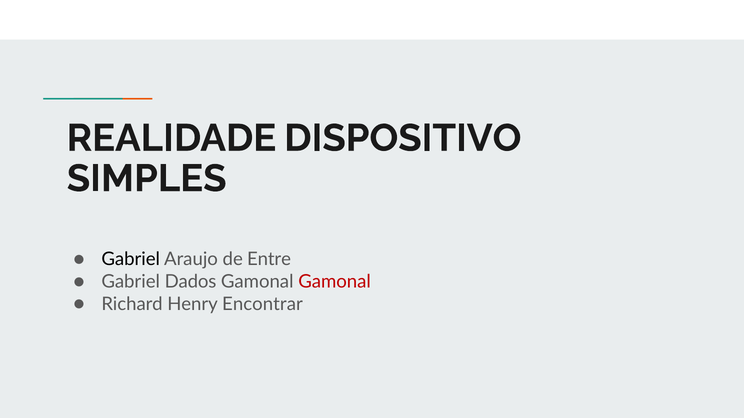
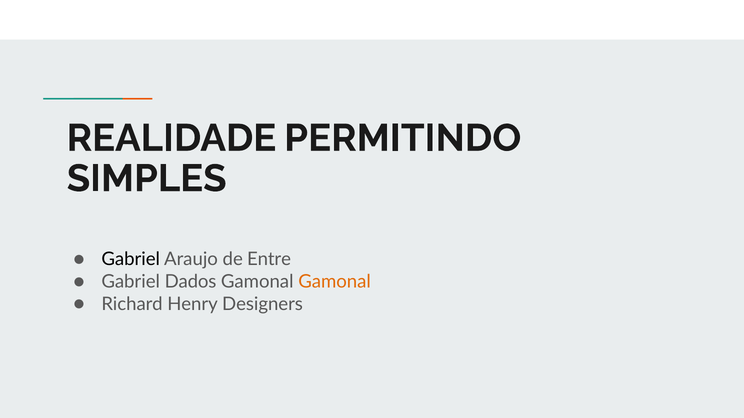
DISPOSITIVO: DISPOSITIVO -> PERMITINDO
Gamonal at (335, 282) colour: red -> orange
Encontrar: Encontrar -> Designers
